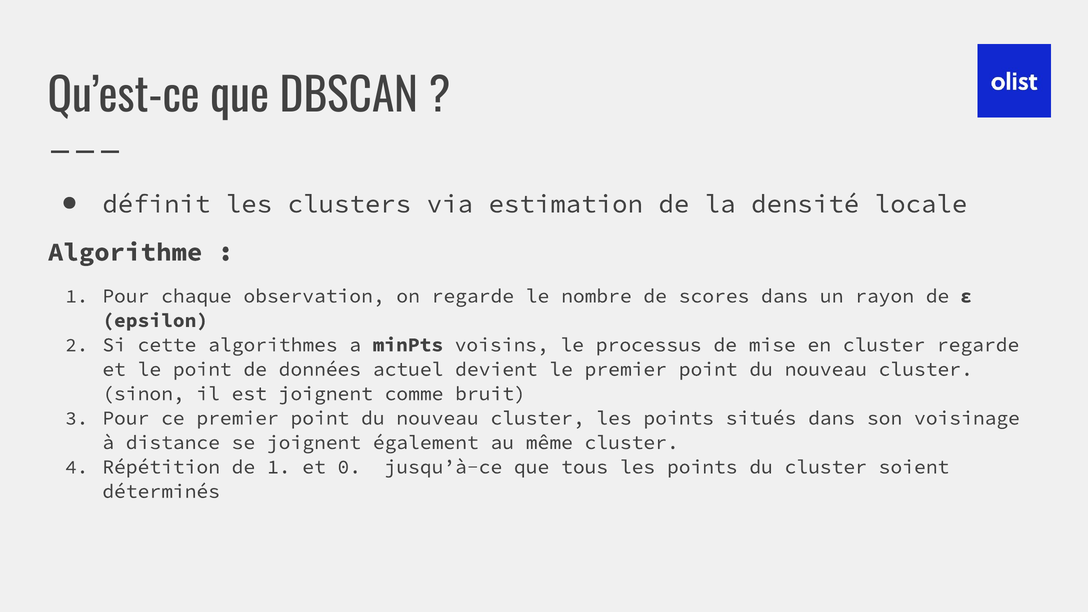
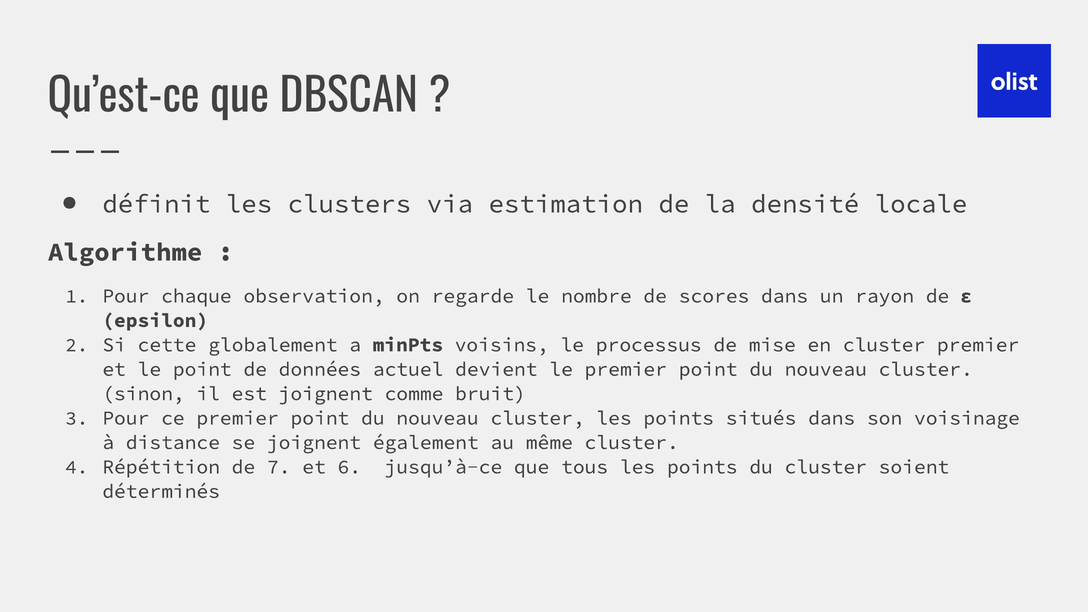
algorithmes: algorithmes -> globalement
cluster regarde: regarde -> premier
de 1: 1 -> 7
0: 0 -> 6
